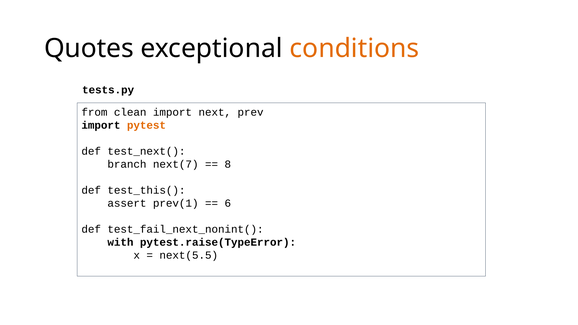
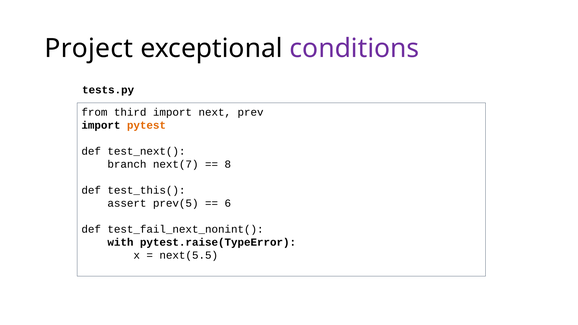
Quotes: Quotes -> Project
conditions colour: orange -> purple
clean: clean -> third
prev(1: prev(1 -> prev(5
